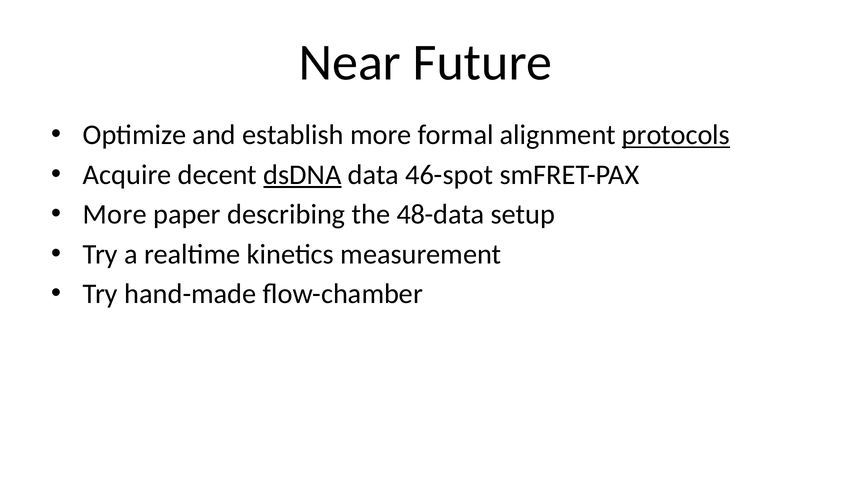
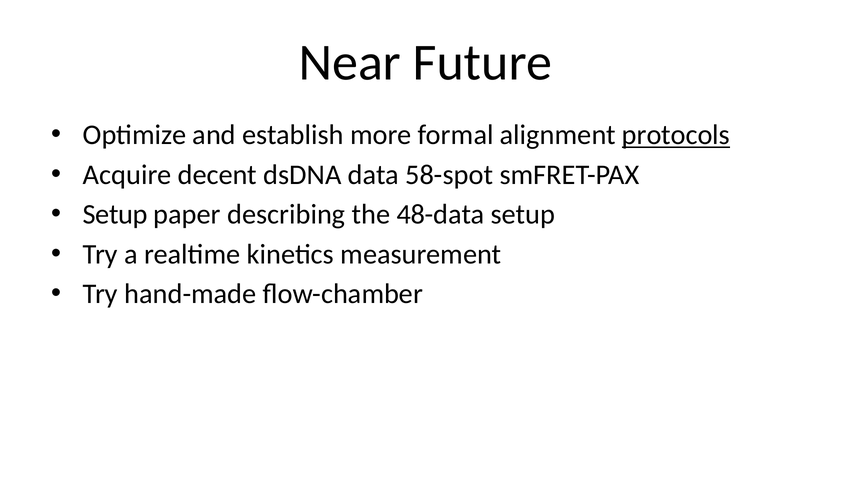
dsDNA underline: present -> none
46-spot: 46-spot -> 58-spot
More at (115, 214): More -> Setup
